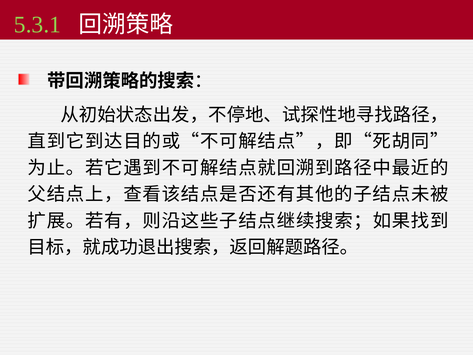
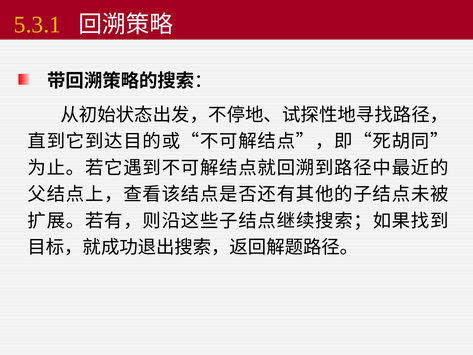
5.3.1 colour: light green -> yellow
